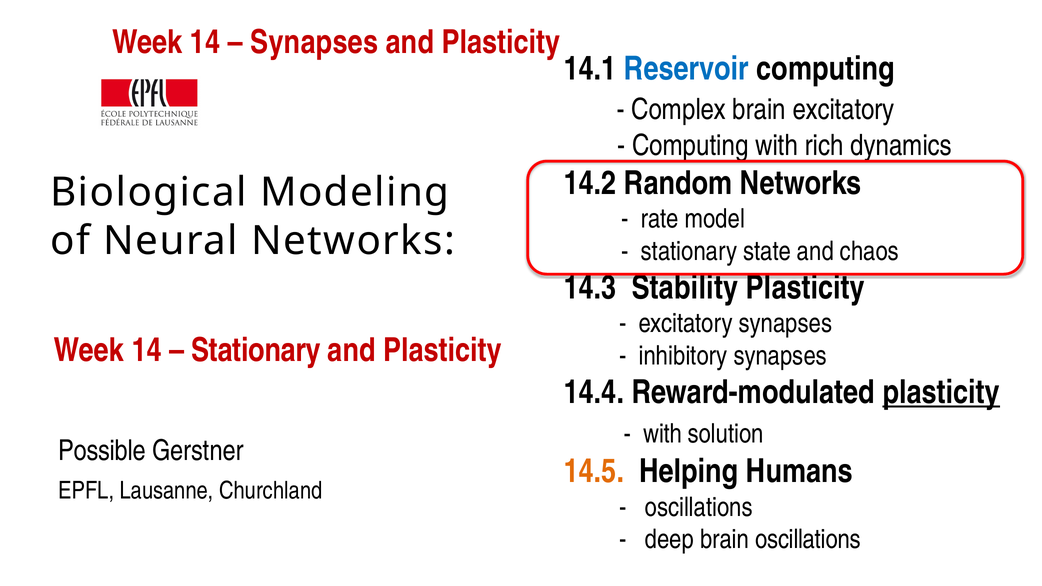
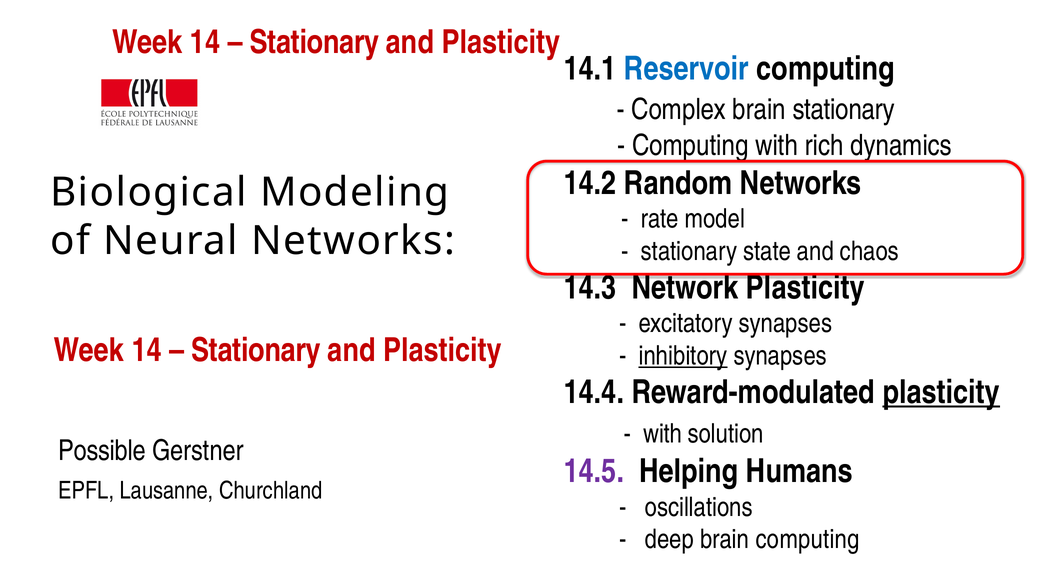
Synapses at (314, 42): Synapses -> Stationary
brain excitatory: excitatory -> stationary
Stability: Stability -> Network
inhibitory underline: none -> present
14.5 colour: orange -> purple
brain oscillations: oscillations -> computing
